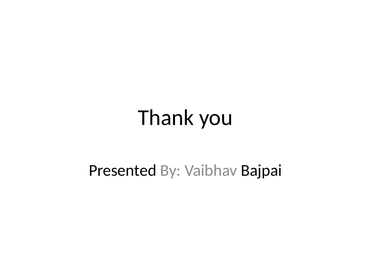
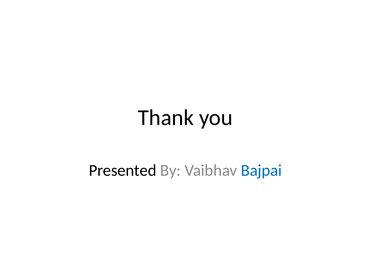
Bajpai colour: black -> blue
